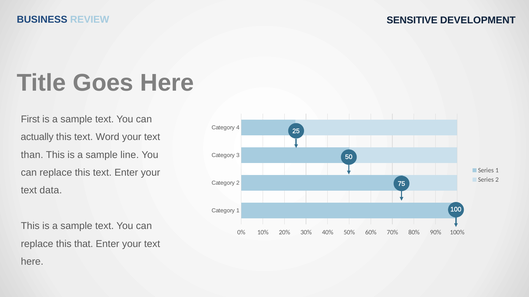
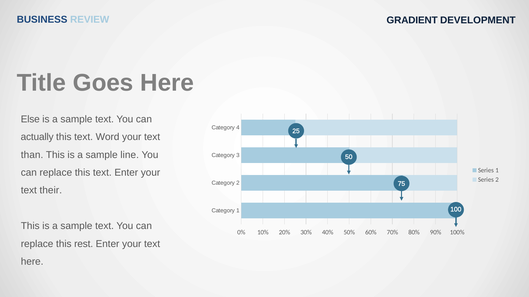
SENSITIVE: SENSITIVE -> GRADIENT
First: First -> Else
data: data -> their
that: that -> rest
